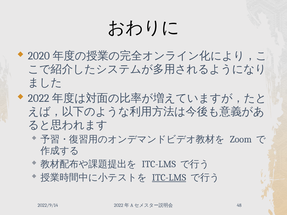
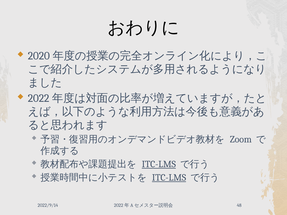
ITC-LMS at (159, 164) underline: none -> present
